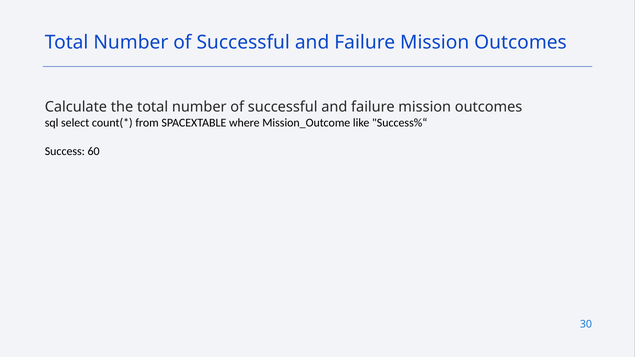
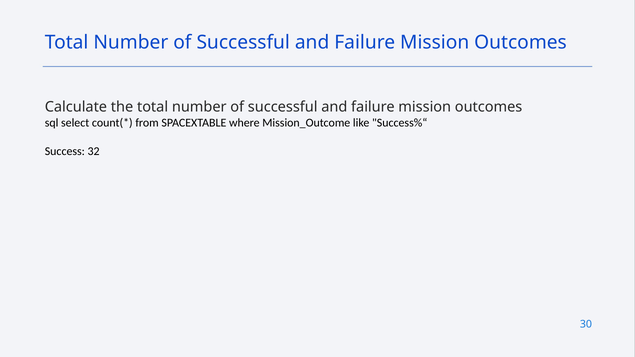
60: 60 -> 32
